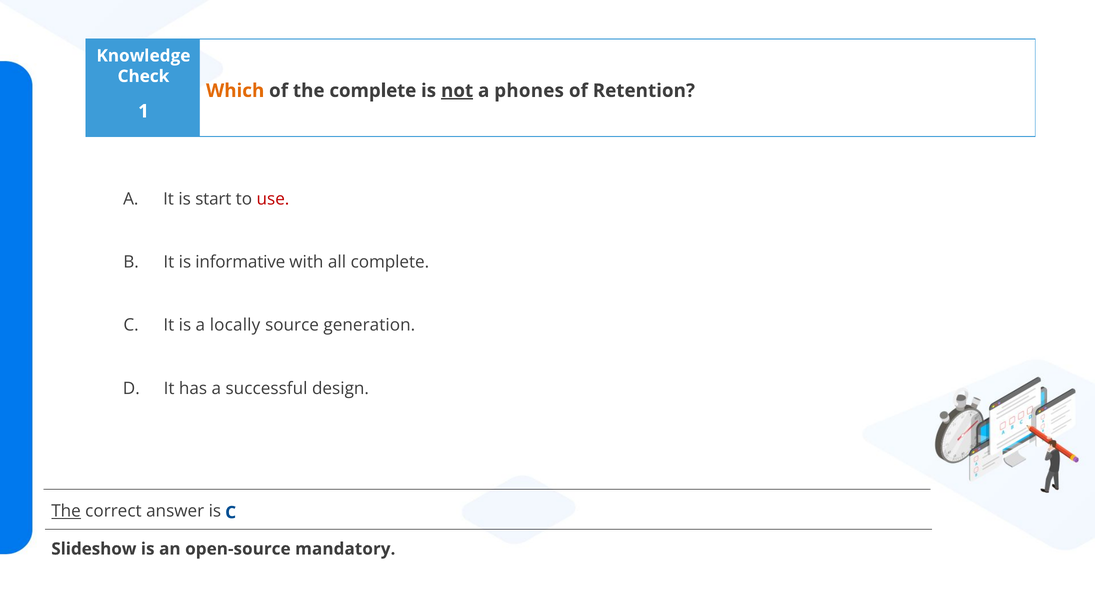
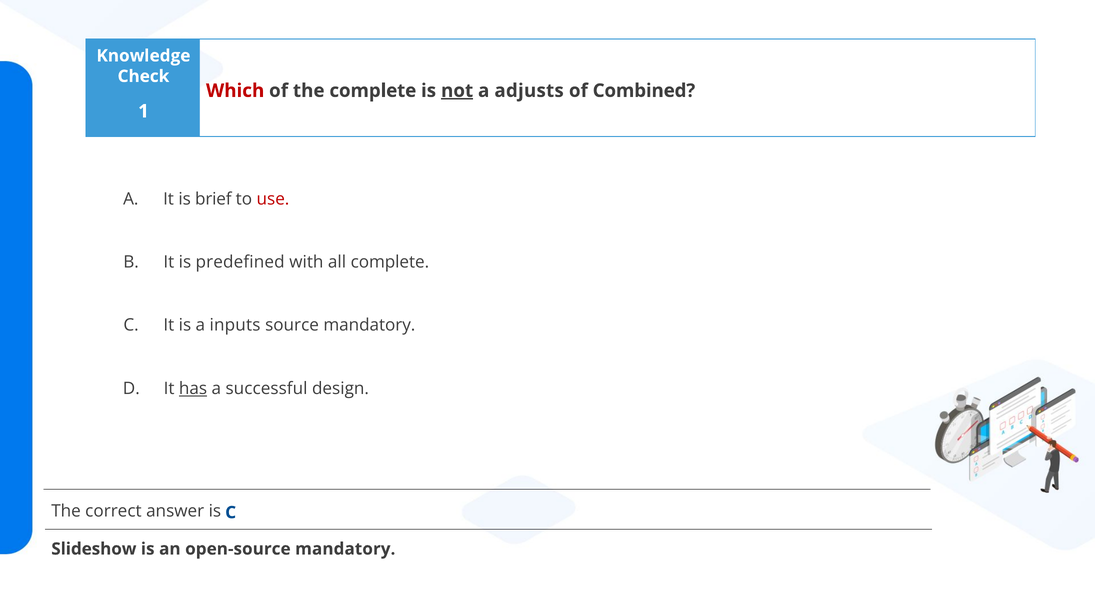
Which colour: orange -> red
phones: phones -> adjusts
Retention: Retention -> Combined
start: start -> brief
informative: informative -> predefined
locally: locally -> inputs
source generation: generation -> mandatory
has underline: none -> present
The at (66, 511) underline: present -> none
